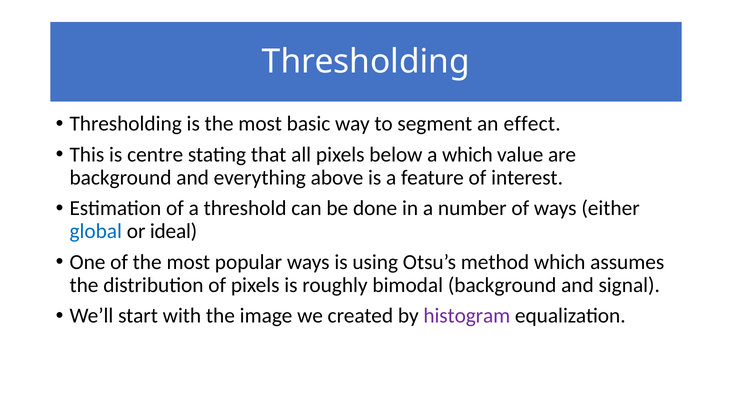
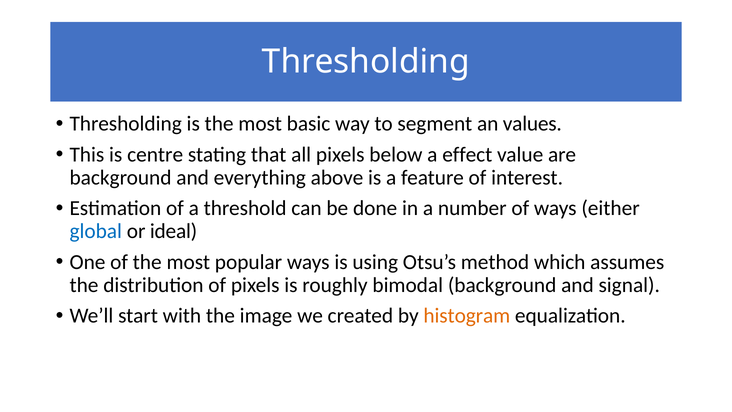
effect: effect -> values
a which: which -> effect
histogram colour: purple -> orange
